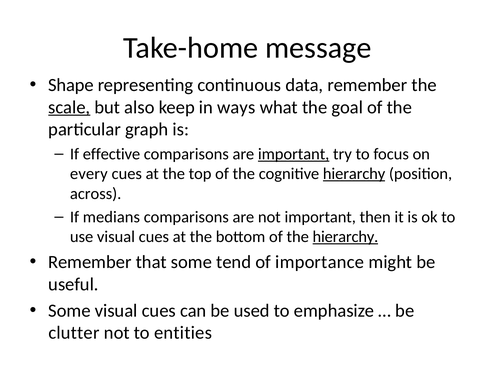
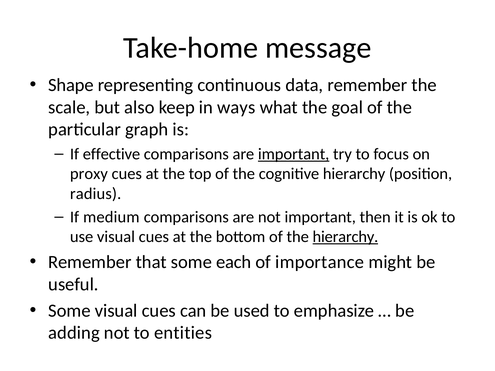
scale underline: present -> none
every: every -> proxy
hierarchy at (354, 174) underline: present -> none
across: across -> radius
medians: medians -> medium
tend: tend -> each
clutter: clutter -> adding
